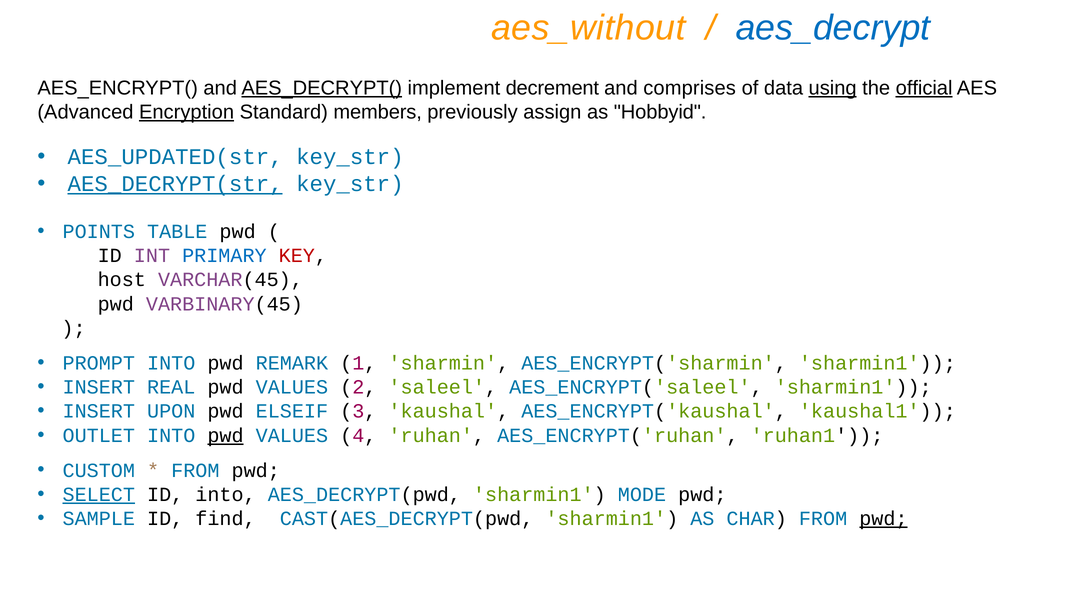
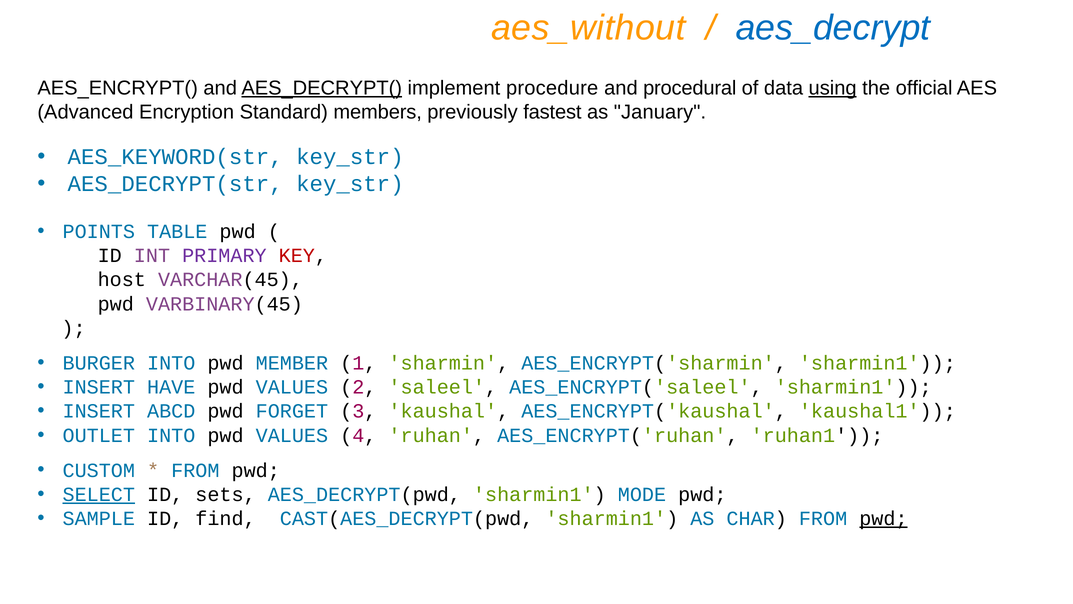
decrement: decrement -> procedure
comprises: comprises -> procedural
official underline: present -> none
Encryption underline: present -> none
assign: assign -> fastest
Hobbyid: Hobbyid -> January
AES_UPDATED(str: AES_UPDATED(str -> AES_KEYWORD(str
AES_DECRYPT(str underline: present -> none
PRIMARY colour: blue -> purple
PROMPT: PROMPT -> BURGER
REMARK: REMARK -> MEMBER
REAL: REAL -> HAVE
UPON: UPON -> ABCD
ELSEIF: ELSEIF -> FORGET
pwd at (226, 435) underline: present -> none
ID into: into -> sets
